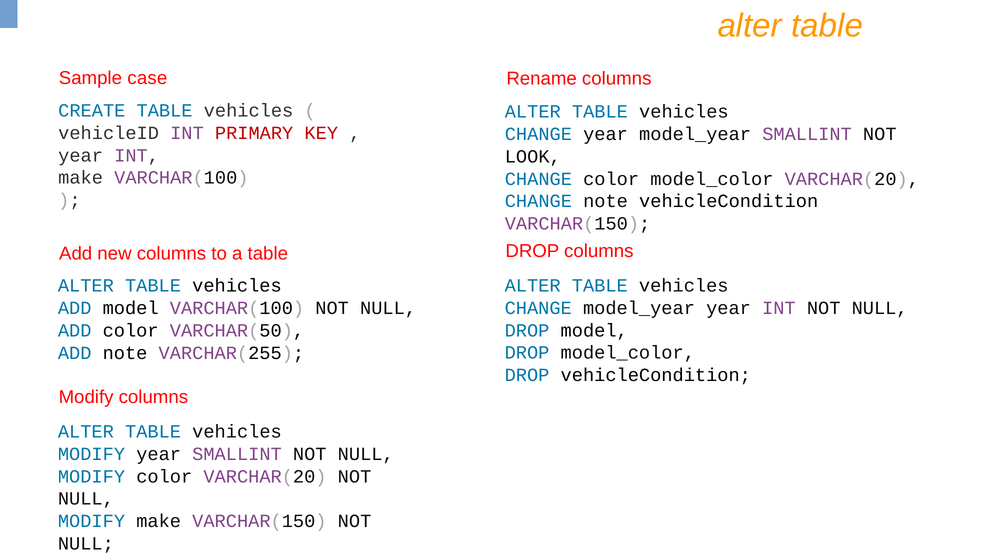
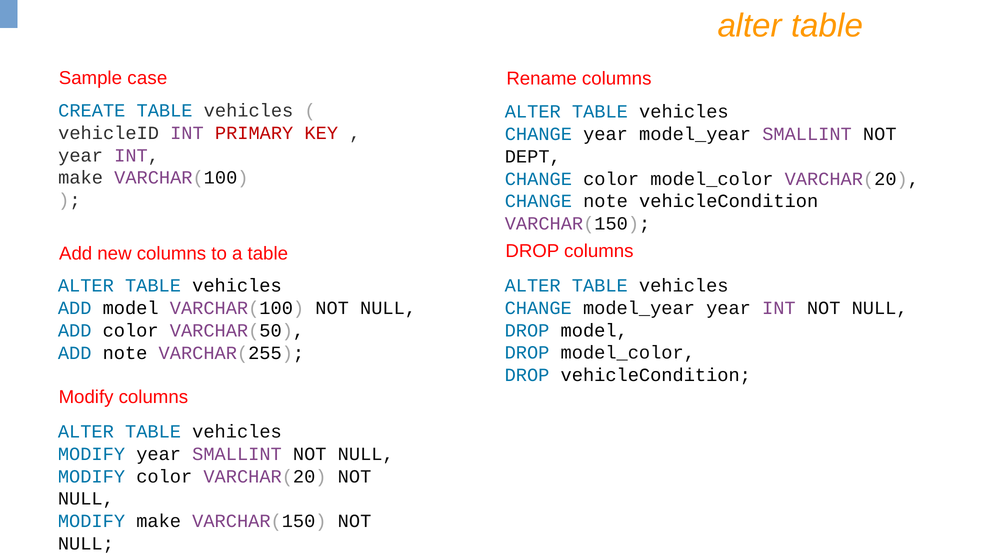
LOOK: LOOK -> DEPT
